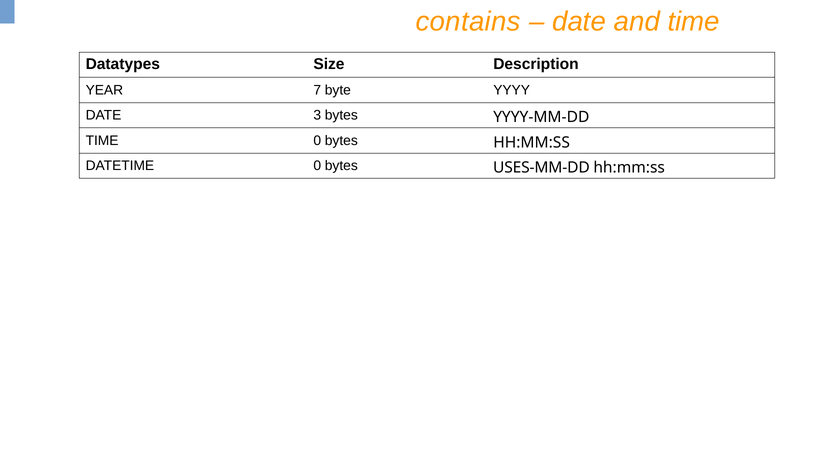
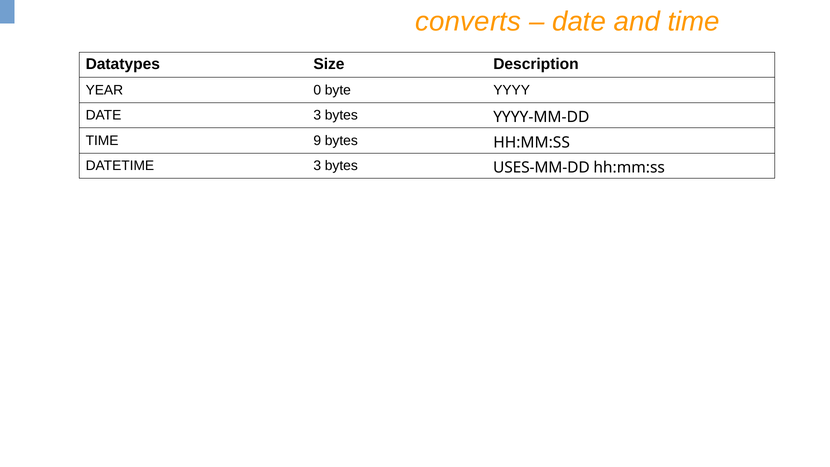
contains: contains -> converts
7: 7 -> 0
TIME 0: 0 -> 9
DATETIME 0: 0 -> 3
